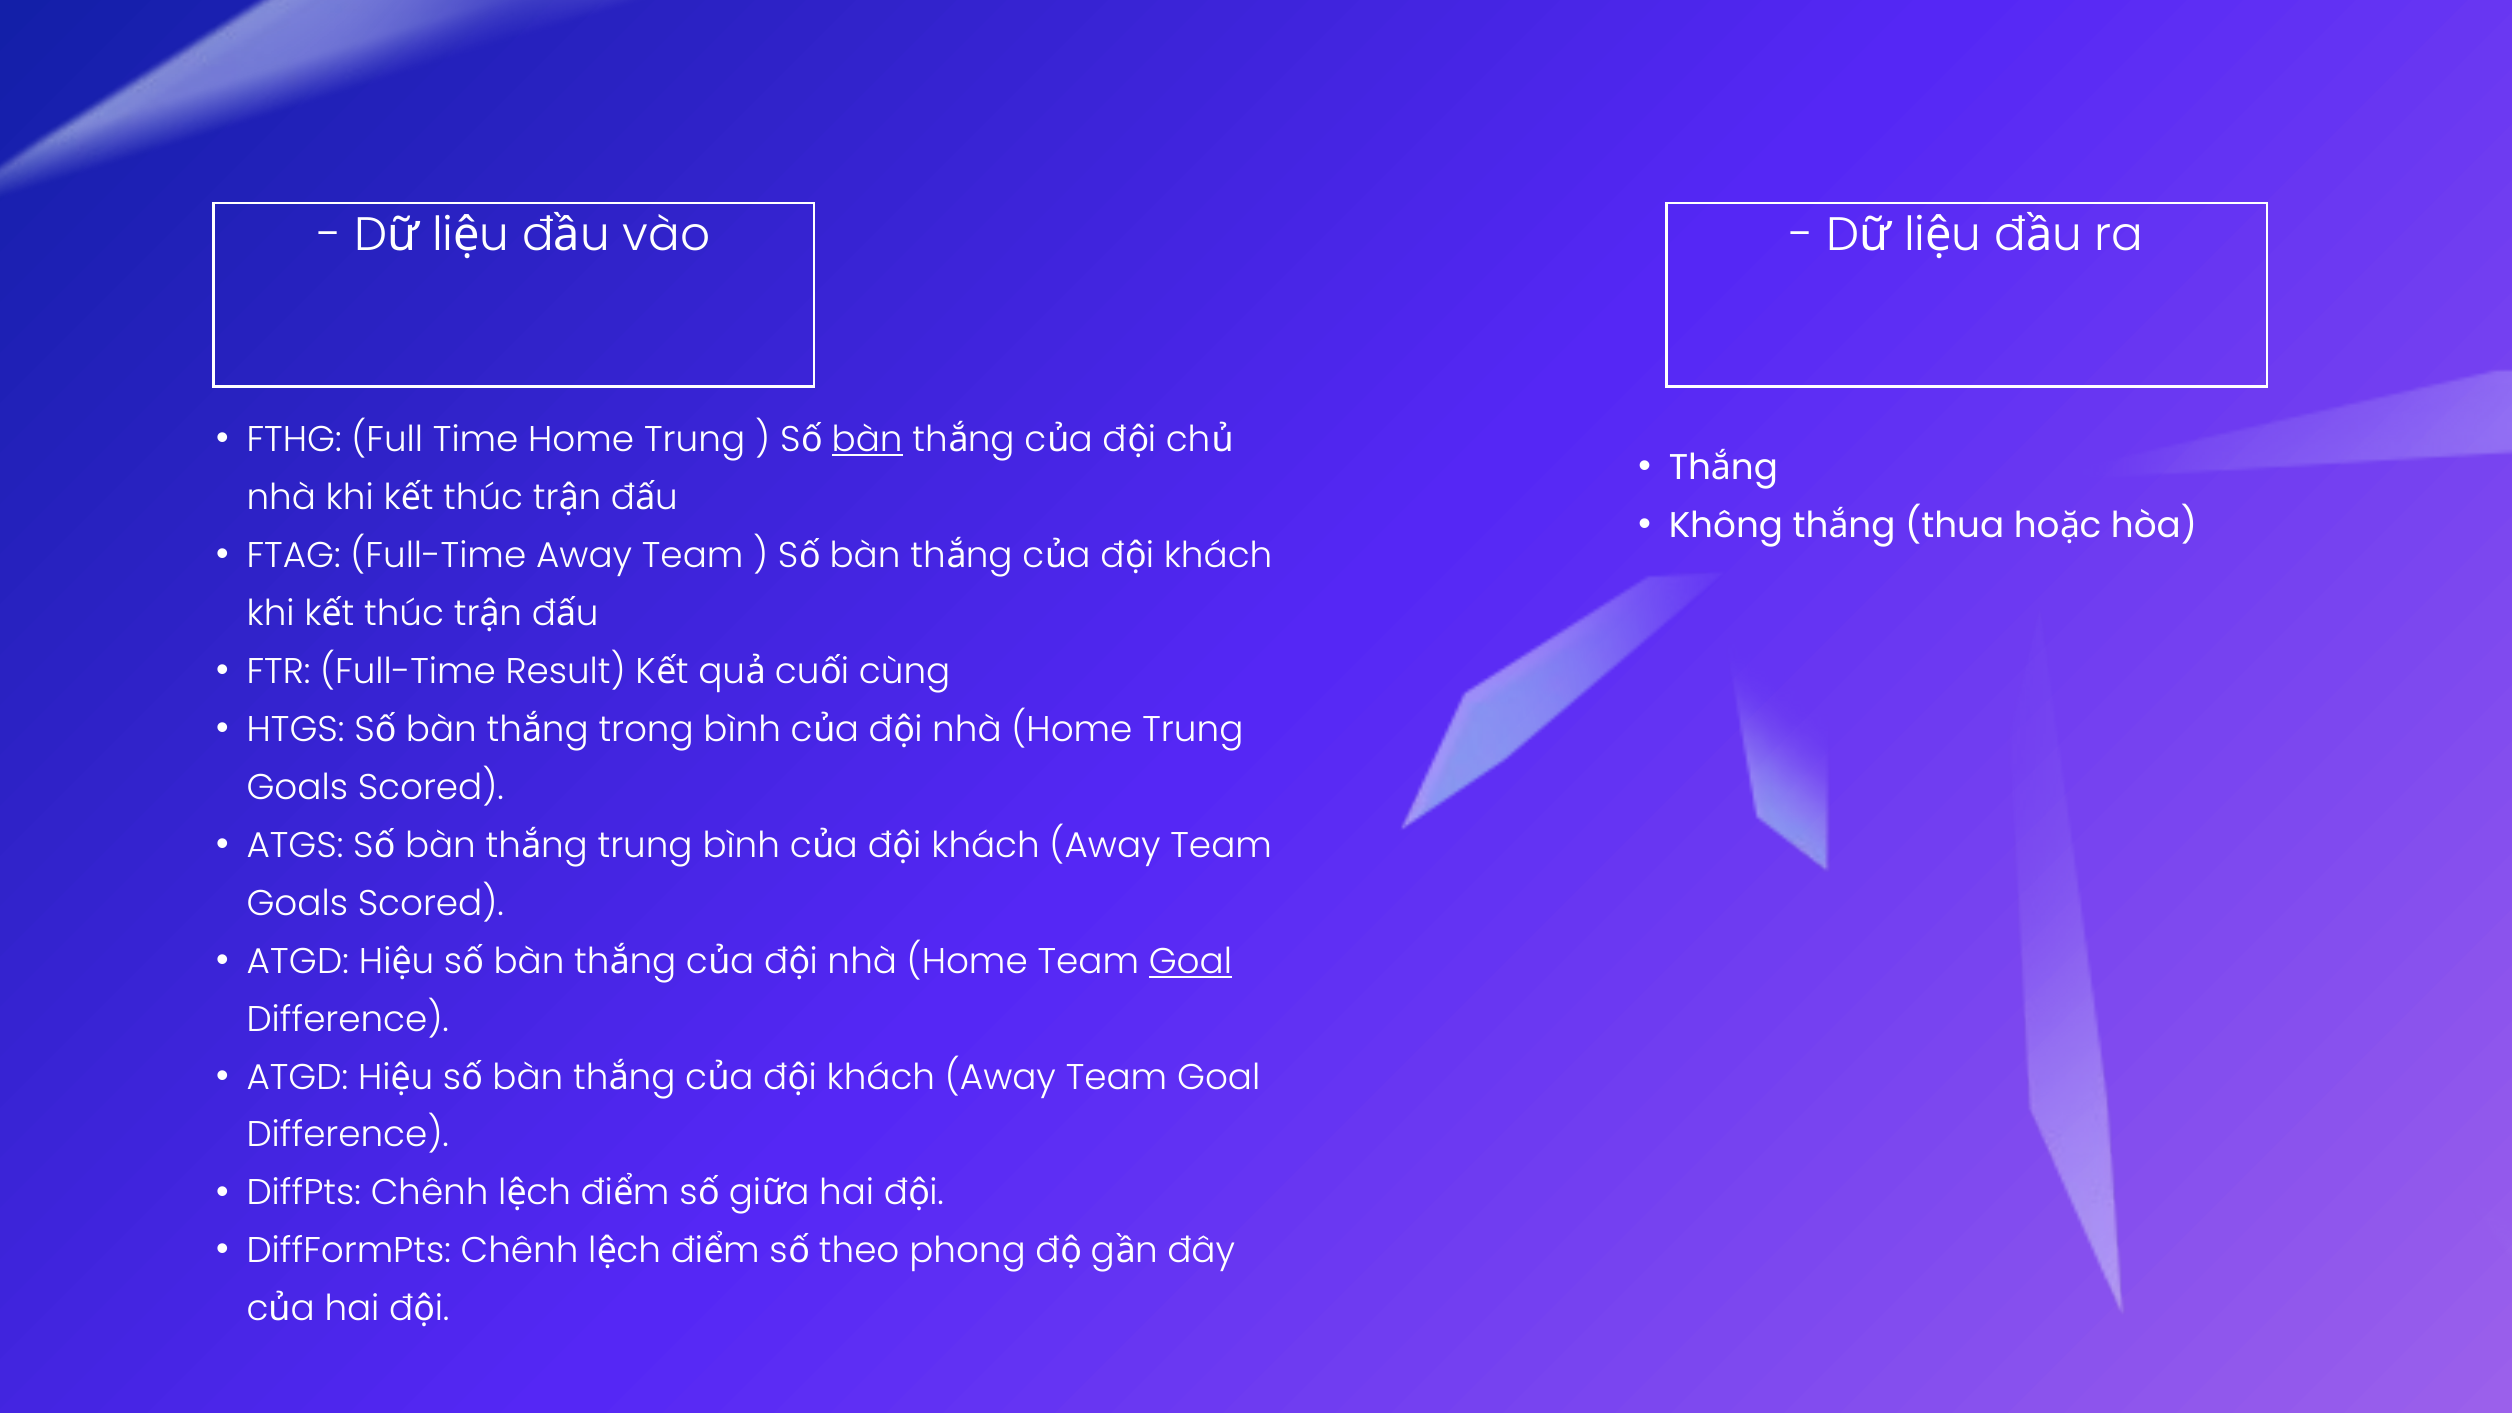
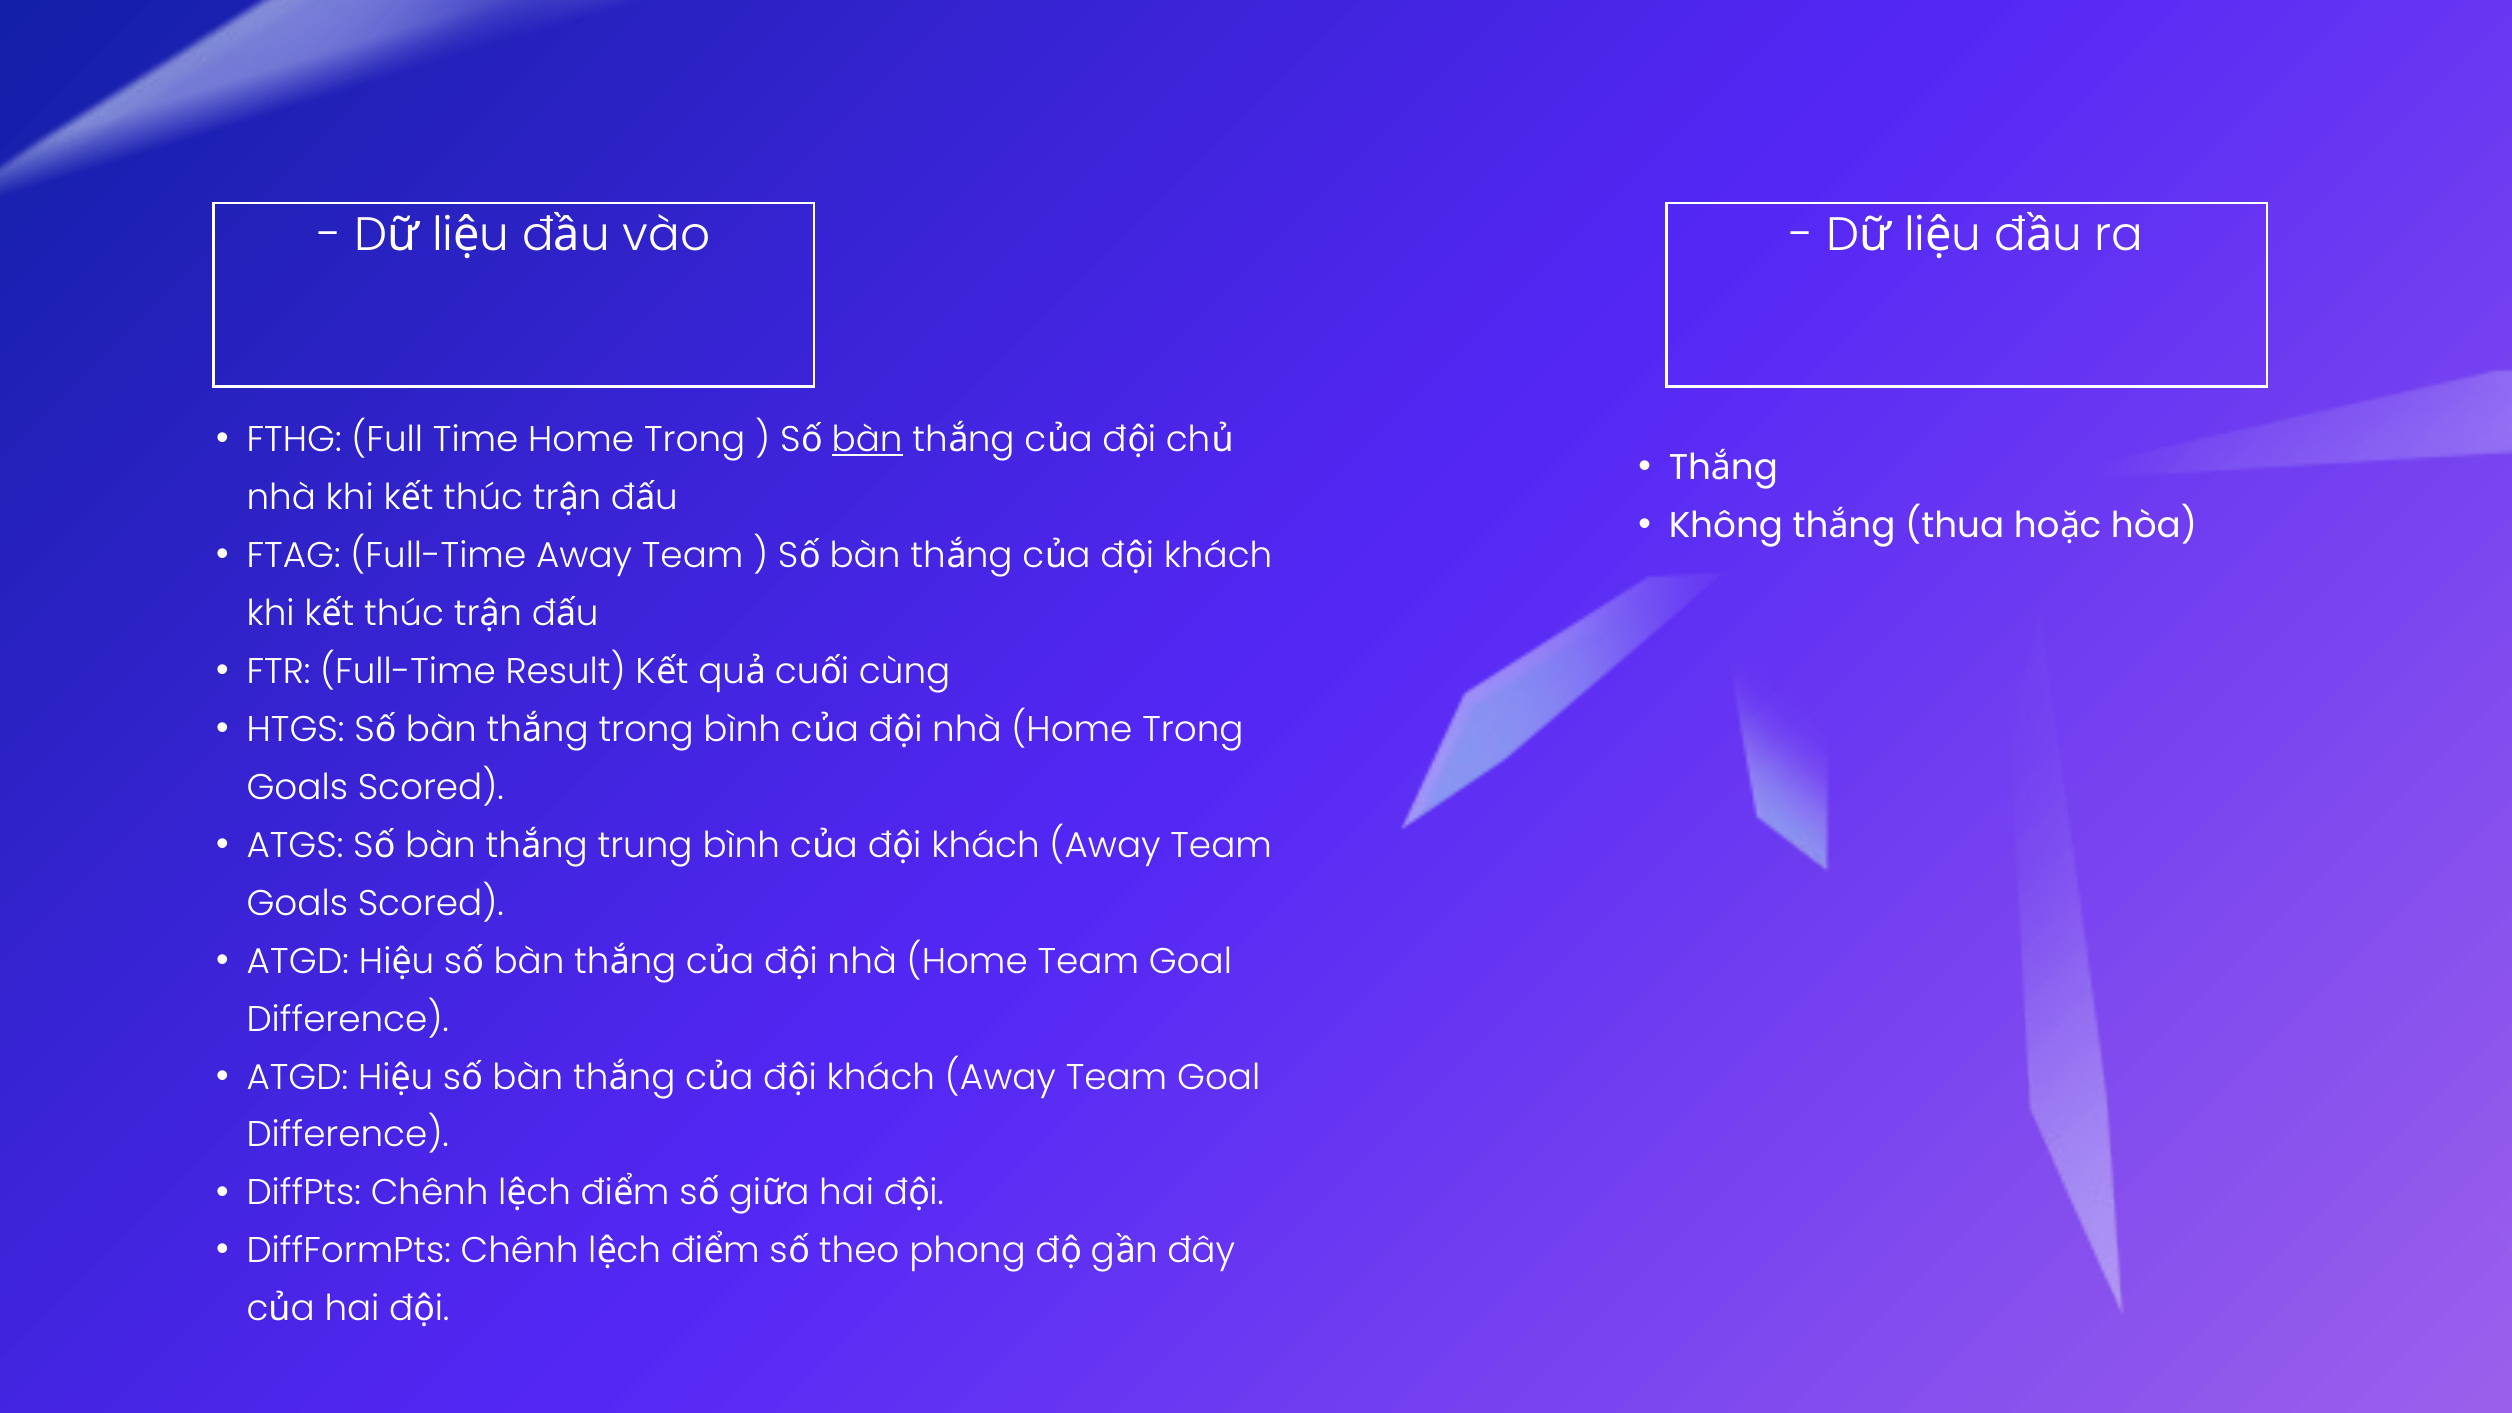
Time Home Trung: Trung -> Trong
nhà Home Trung: Trung -> Trong
Goal at (1190, 961) underline: present -> none
